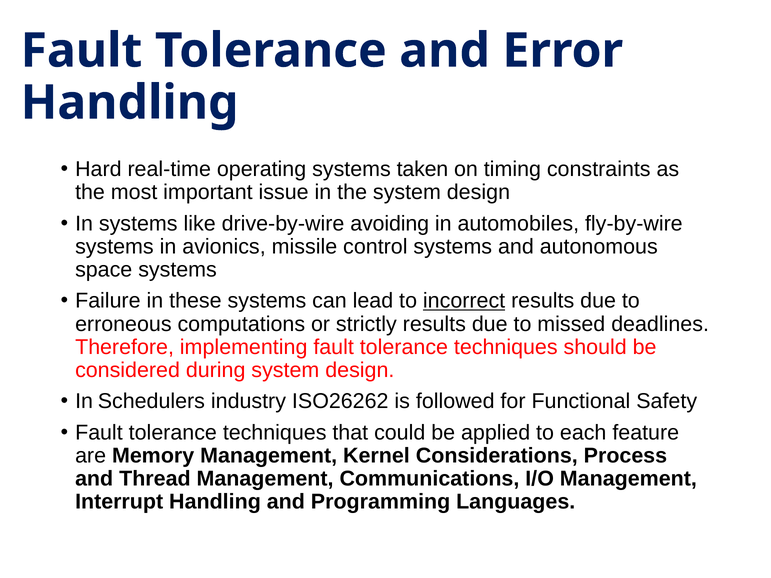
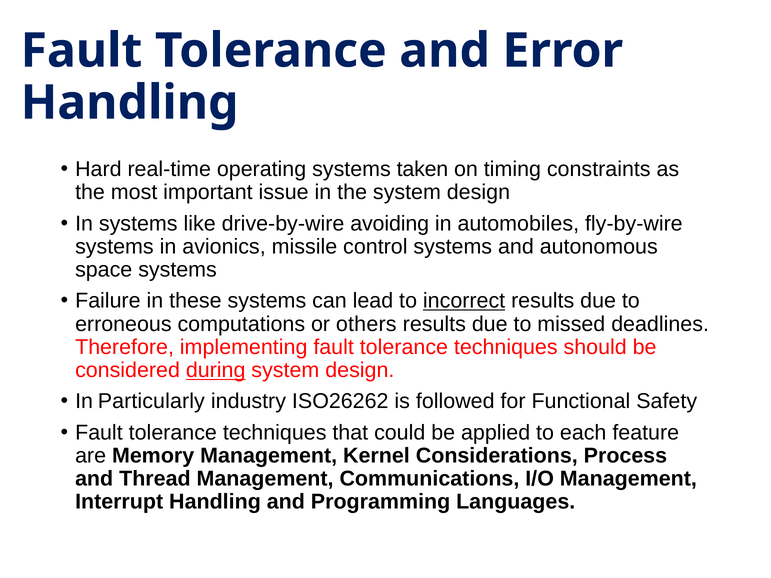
strictly: strictly -> others
during underline: none -> present
Schedulers: Schedulers -> Particularly
